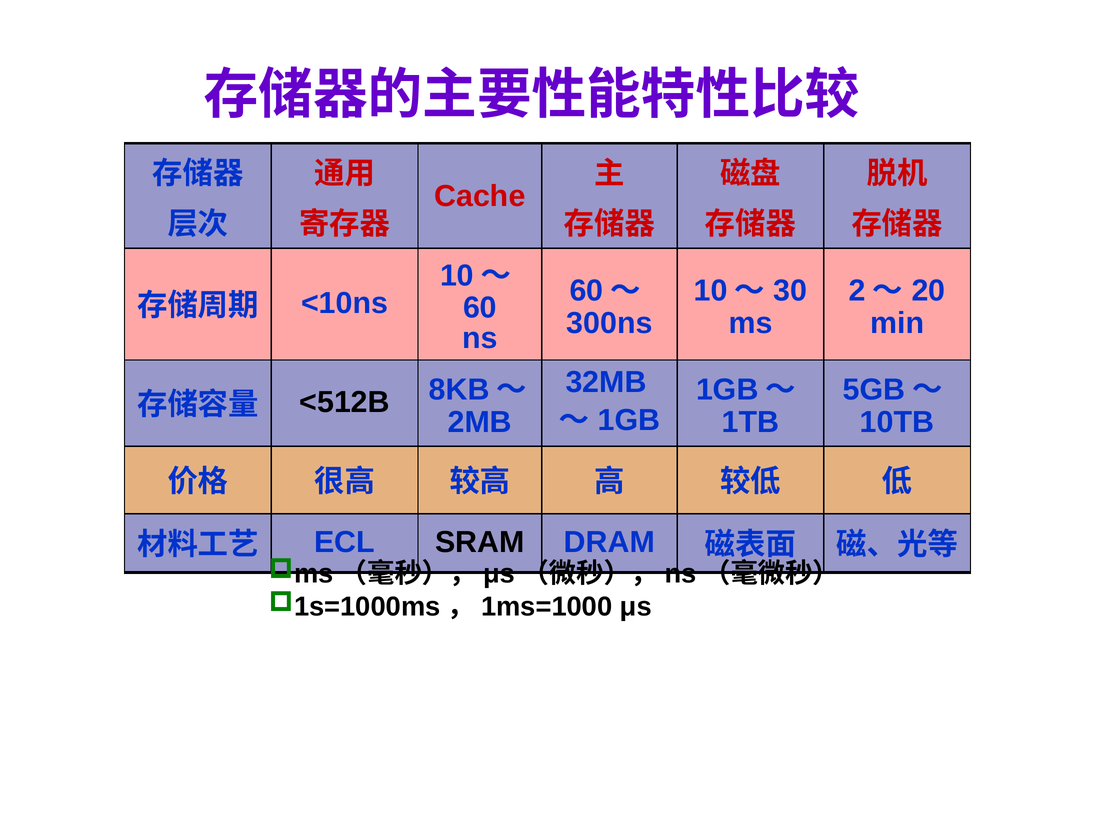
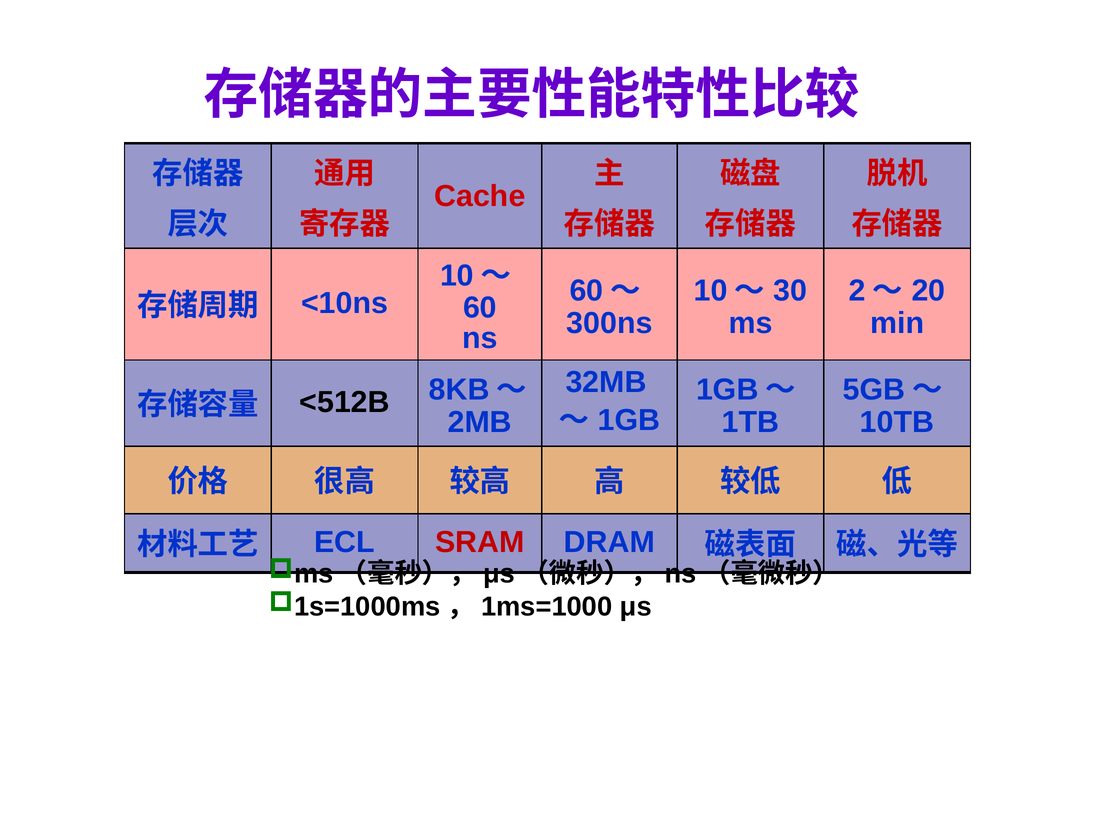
SRAM colour: black -> red
